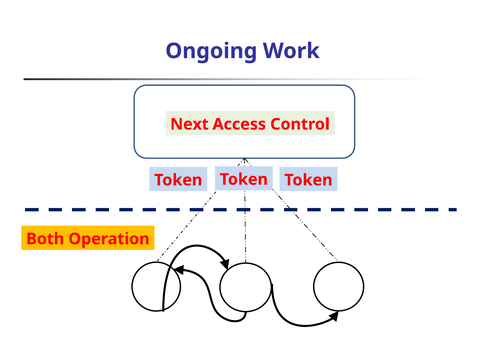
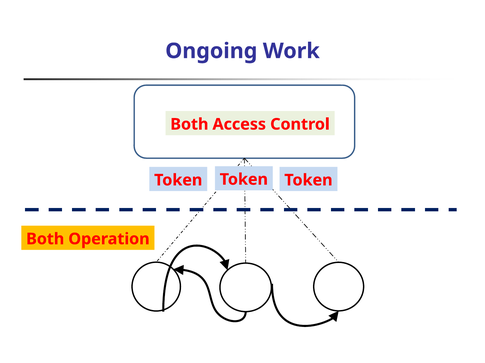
Next at (189, 125): Next -> Both
